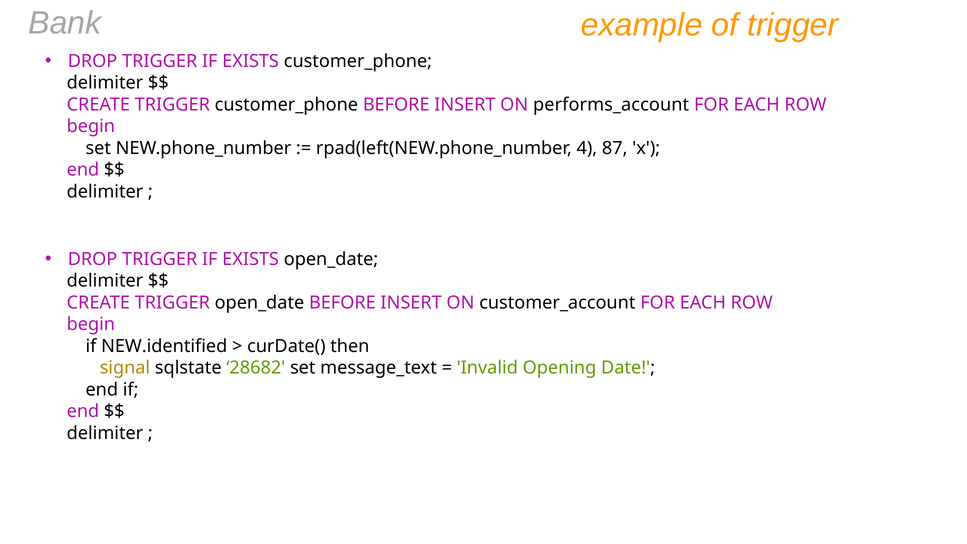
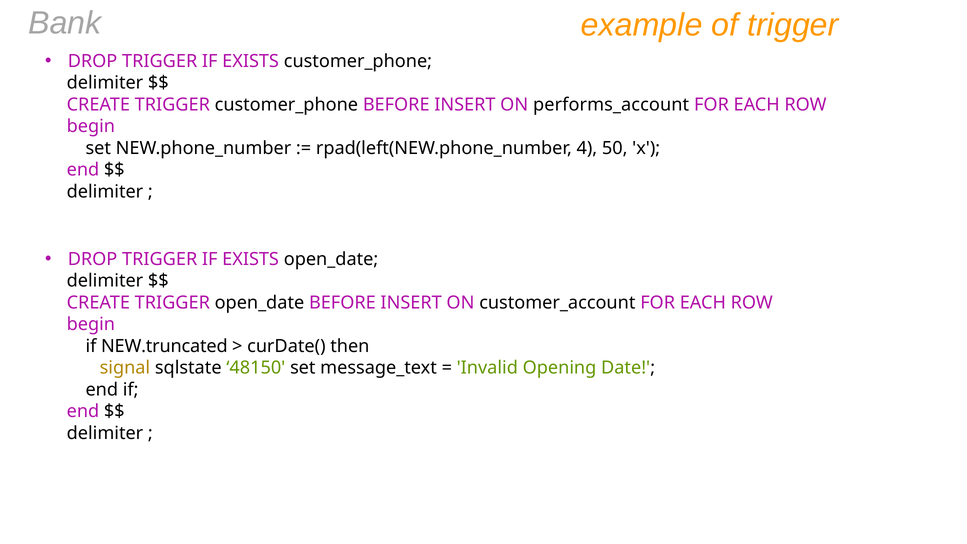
87: 87 -> 50
NEW.identified: NEW.identified -> NEW.truncated
28682: 28682 -> 48150
